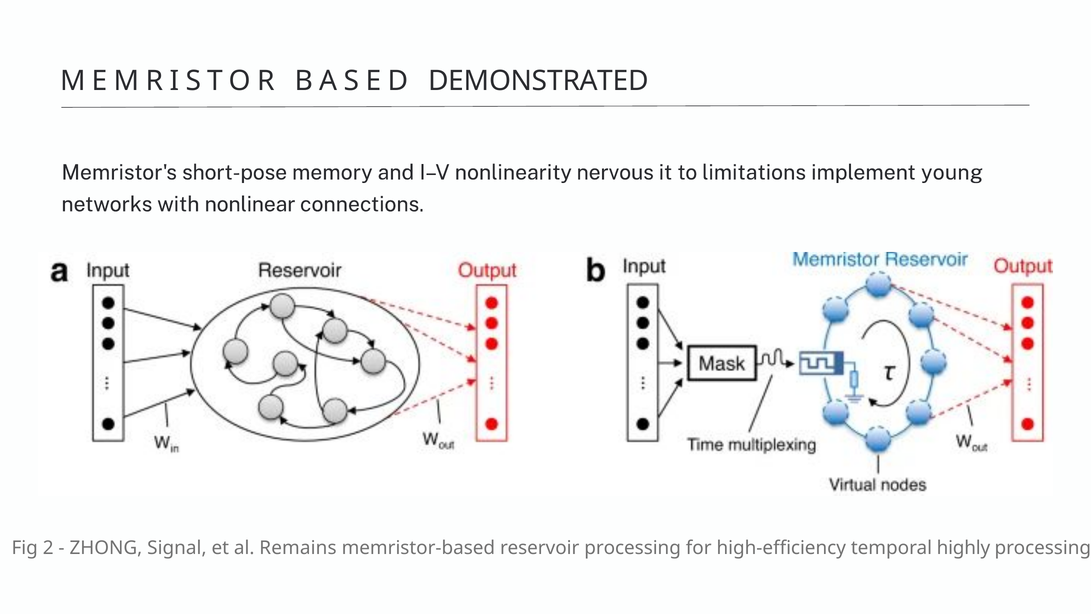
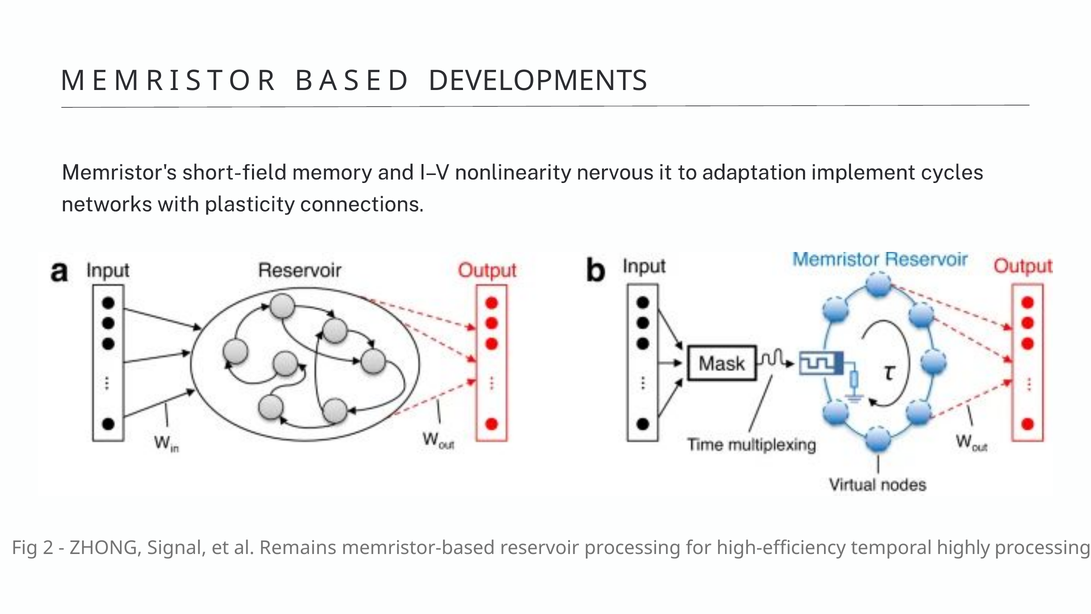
DEMONSTRATED: DEMONSTRATED -> DEVELOPMENTS
short-pose: short-pose -> short-field
limitations: limitations -> adaptation
young: young -> cycles
nonlinear: nonlinear -> plasticity
